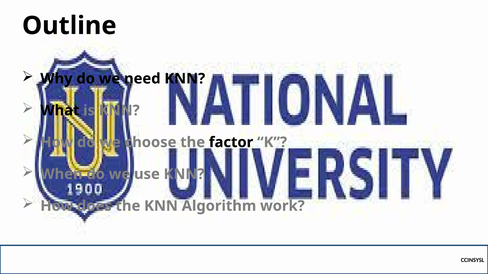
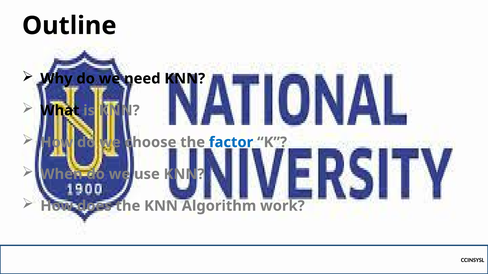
factor colour: black -> blue
